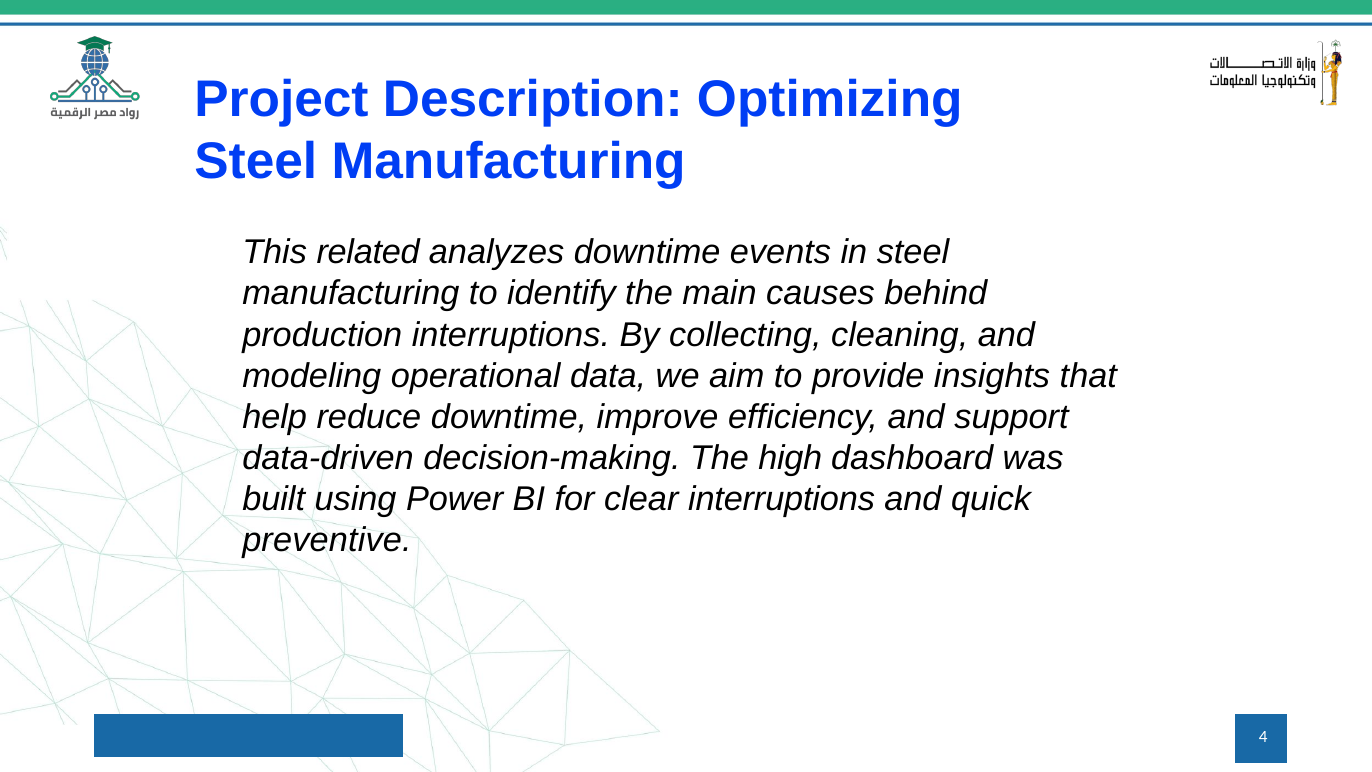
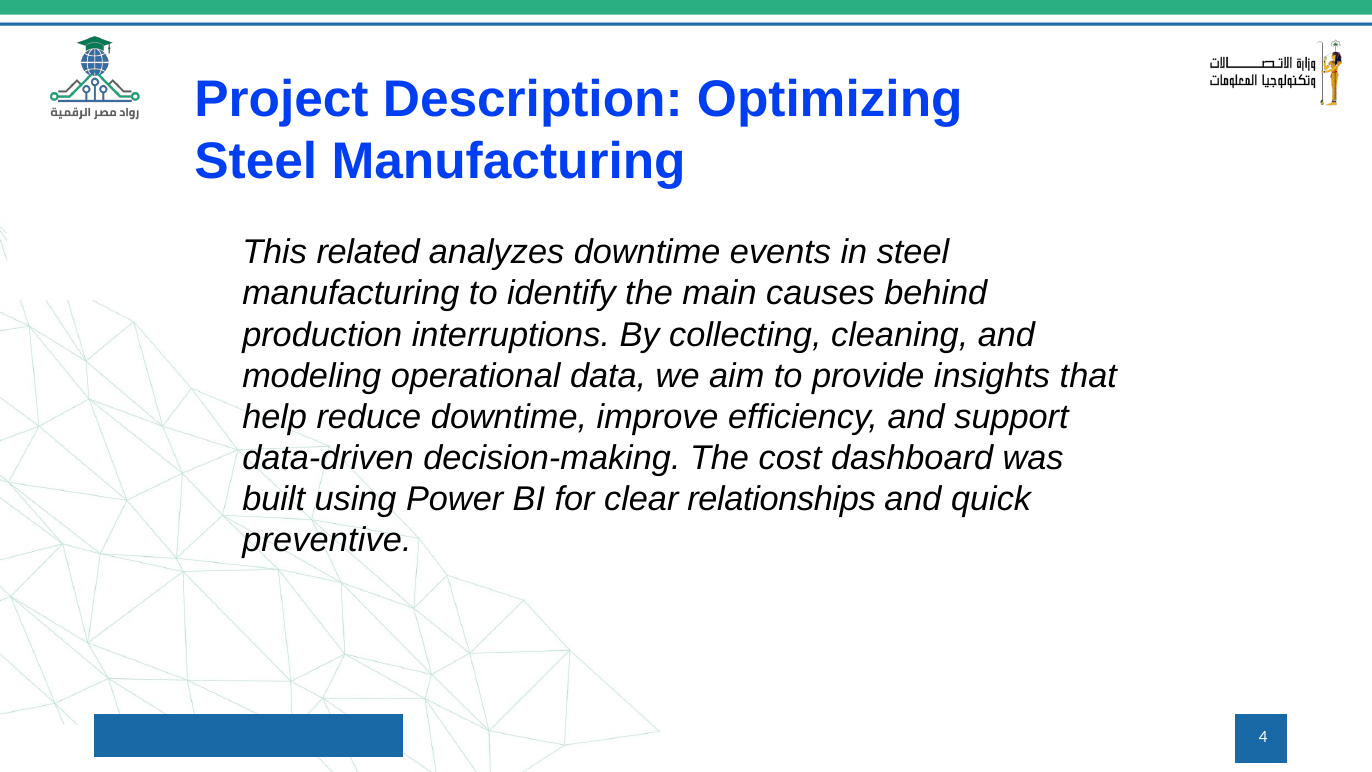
high: high -> cost
clear interruptions: interruptions -> relationships
